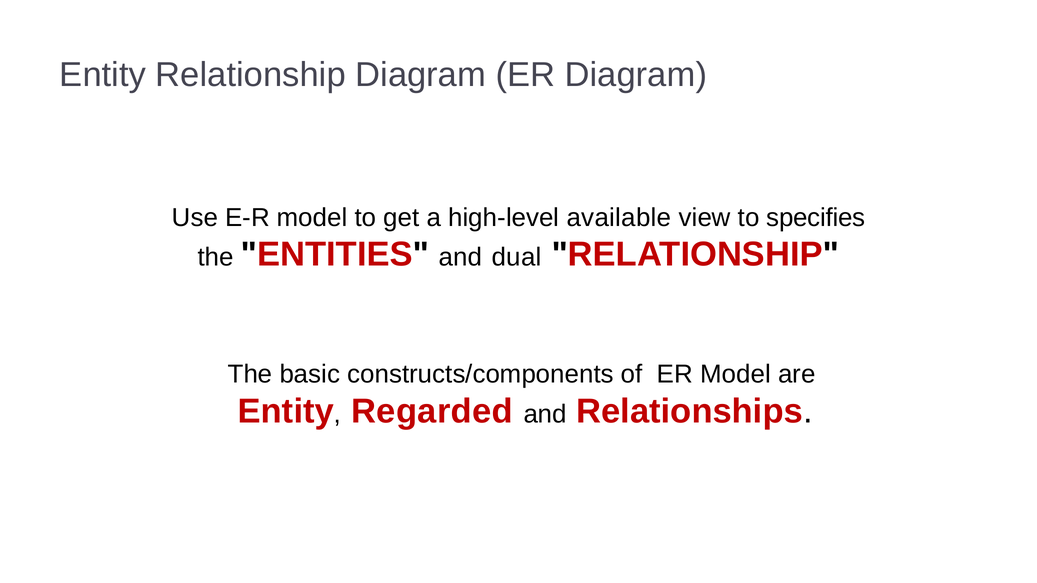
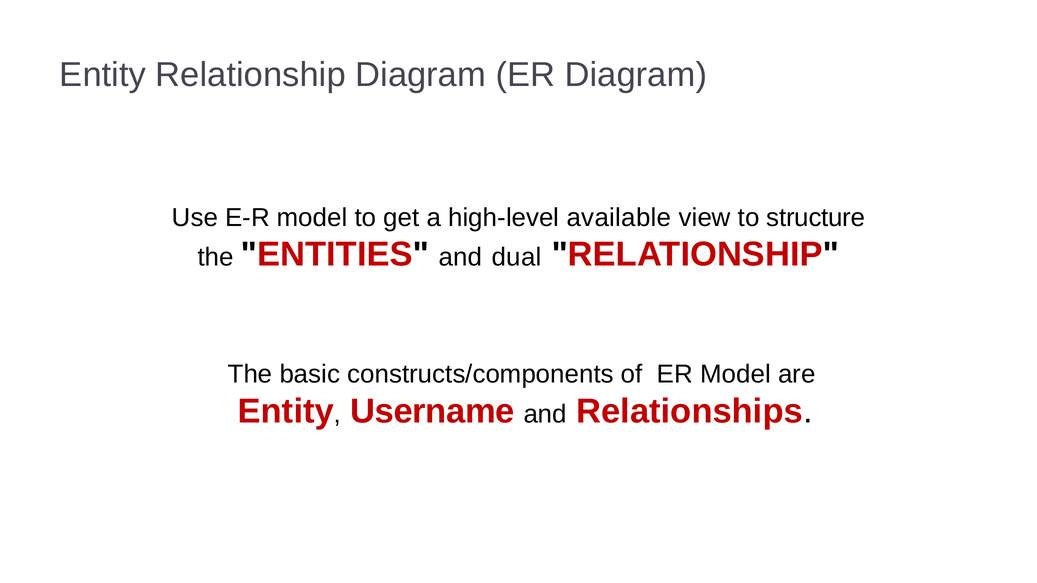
specifies: specifies -> structure
Regarded: Regarded -> Username
